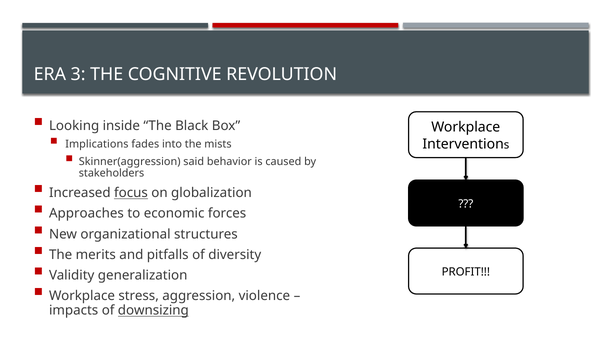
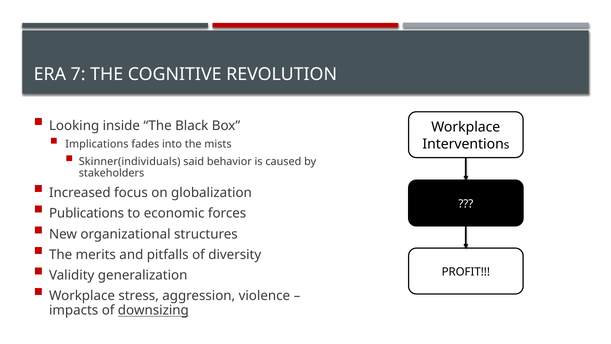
3: 3 -> 7
Skinner(aggression: Skinner(aggression -> Skinner(individuals
focus underline: present -> none
Approaches: Approaches -> Publications
